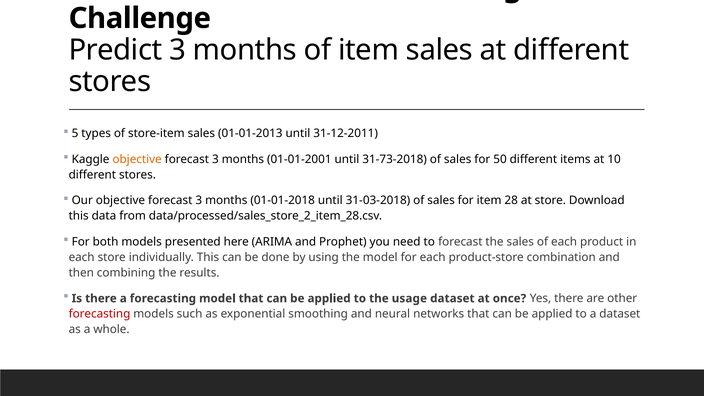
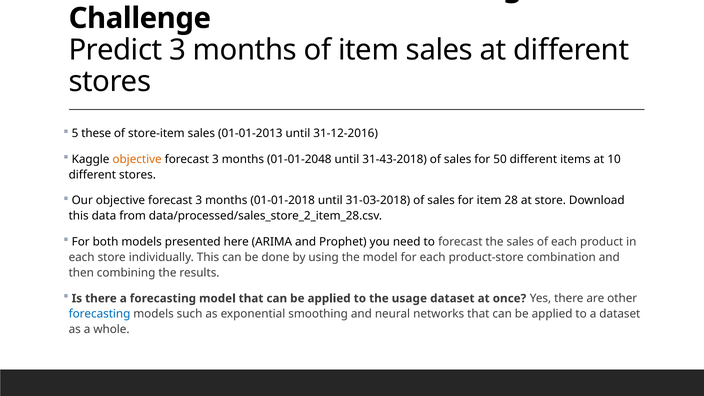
types: types -> these
31-12-2011: 31-12-2011 -> 31-12-2016
01-01-2001: 01-01-2001 -> 01-01-2048
31-73-2018: 31-73-2018 -> 31-43-2018
forecasting at (100, 314) colour: red -> blue
